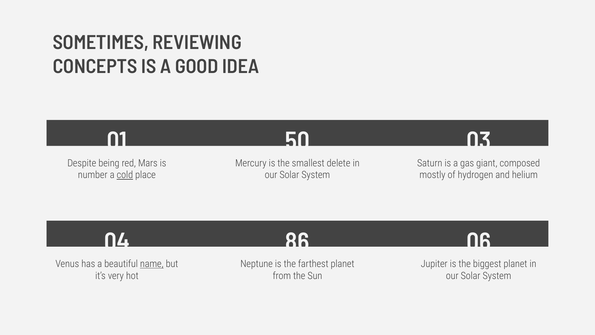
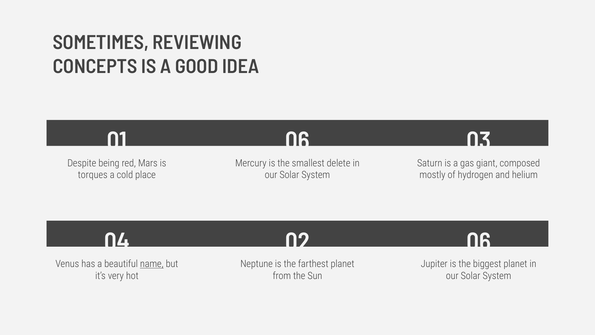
01 50: 50 -> 06
number: number -> torques
cold underline: present -> none
86: 86 -> 02
